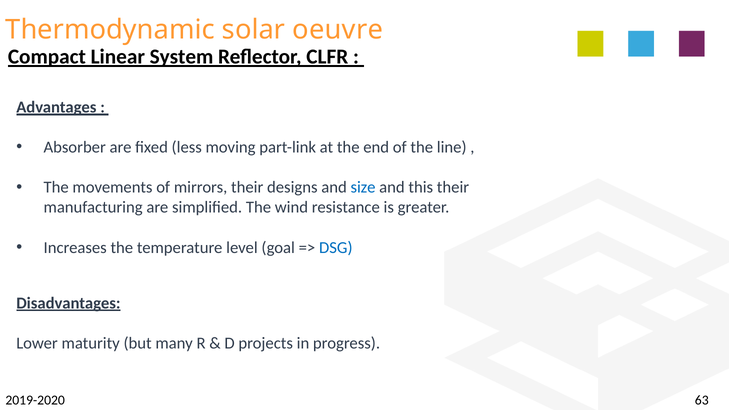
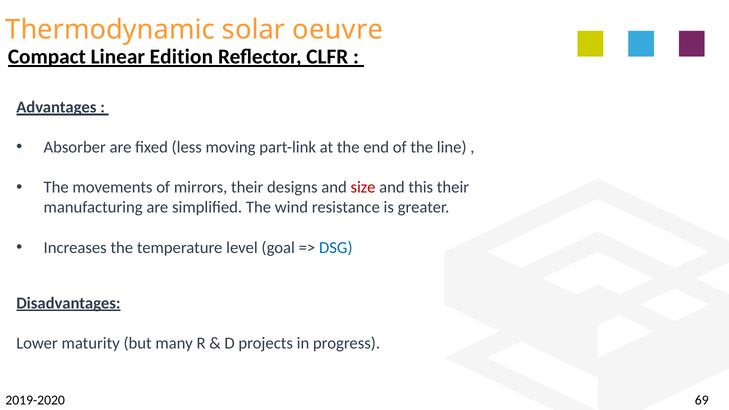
System: System -> Edition
size colour: blue -> red
63: 63 -> 69
